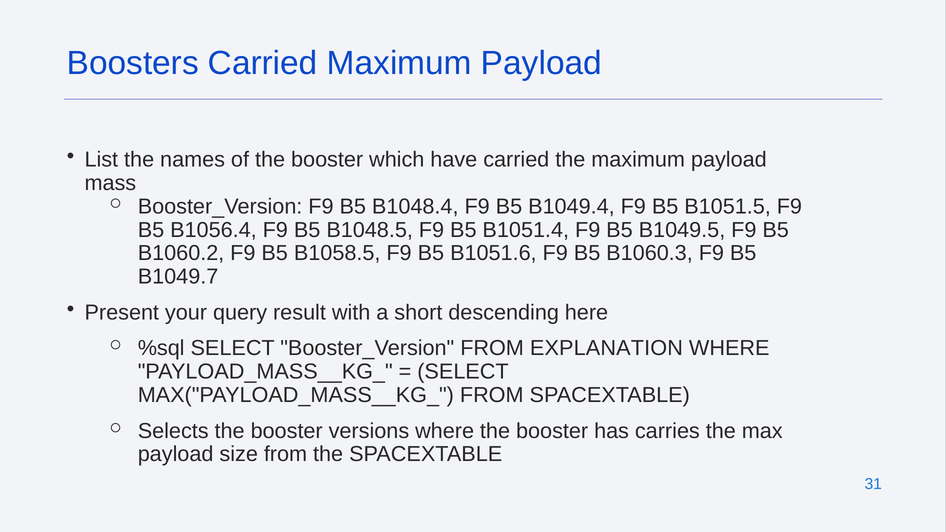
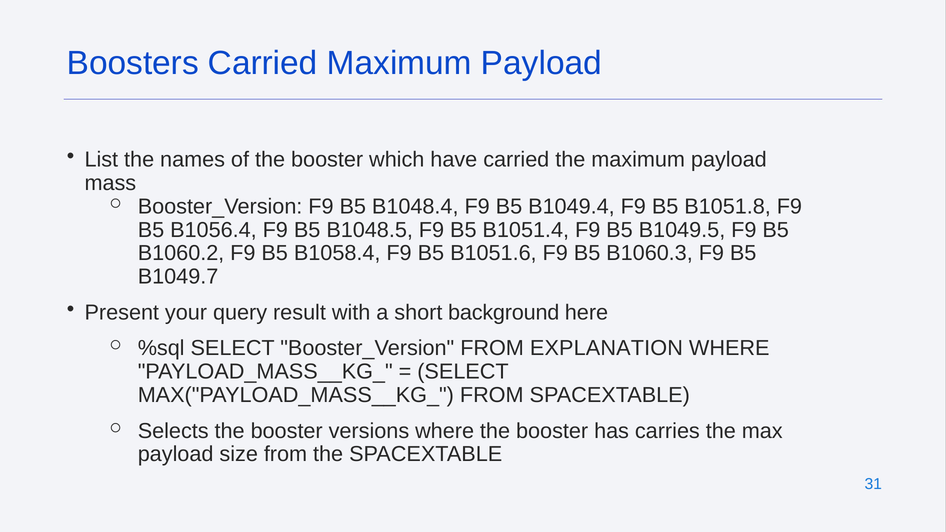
B1051.5: B1051.5 -> B1051.8
B1058.5: B1058.5 -> B1058.4
descending: descending -> background
